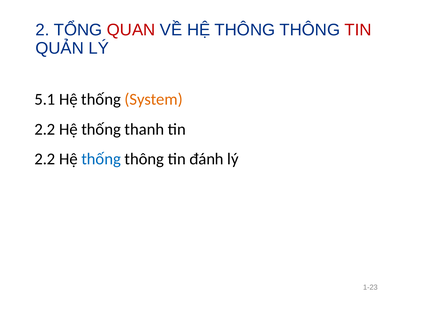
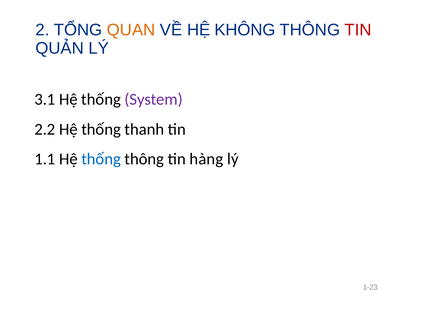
QUAN colour: red -> orange
HỆ THÔNG: THÔNG -> KHÔNG
5.1: 5.1 -> 3.1
System colour: orange -> purple
2.2 at (45, 159): 2.2 -> 1.1
đánh: đánh -> hàng
